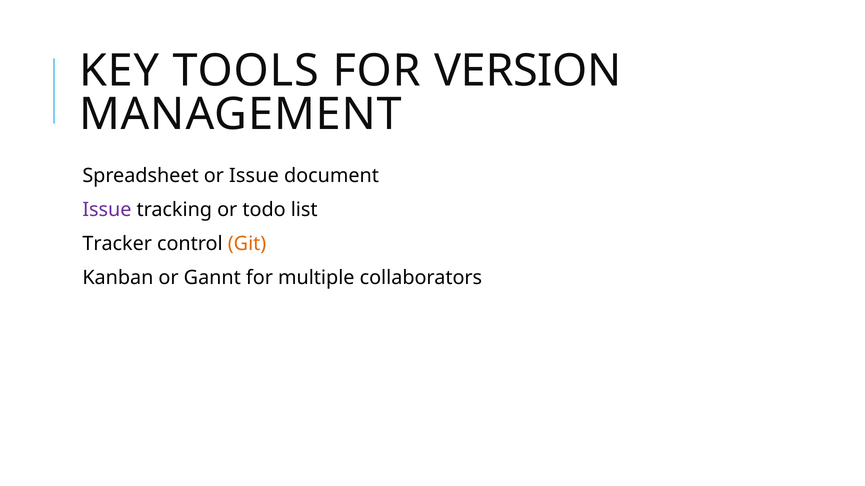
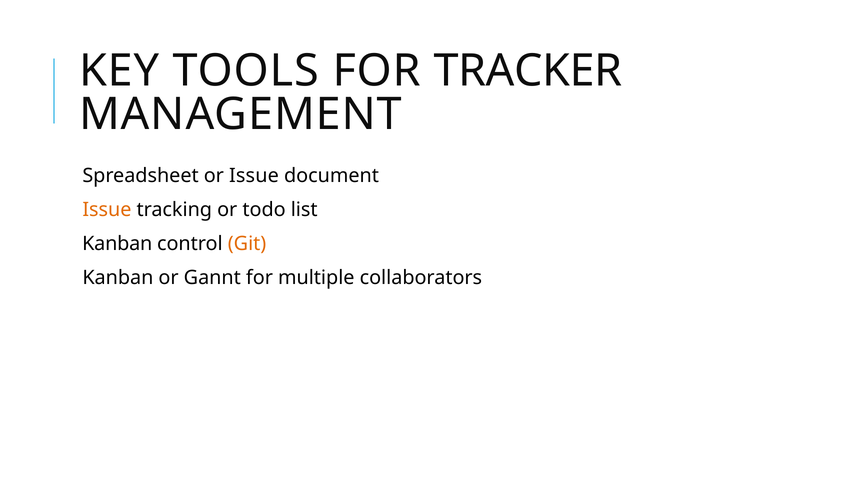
VERSION: VERSION -> TRACKER
Issue at (107, 210) colour: purple -> orange
Tracker at (117, 244): Tracker -> Kanban
